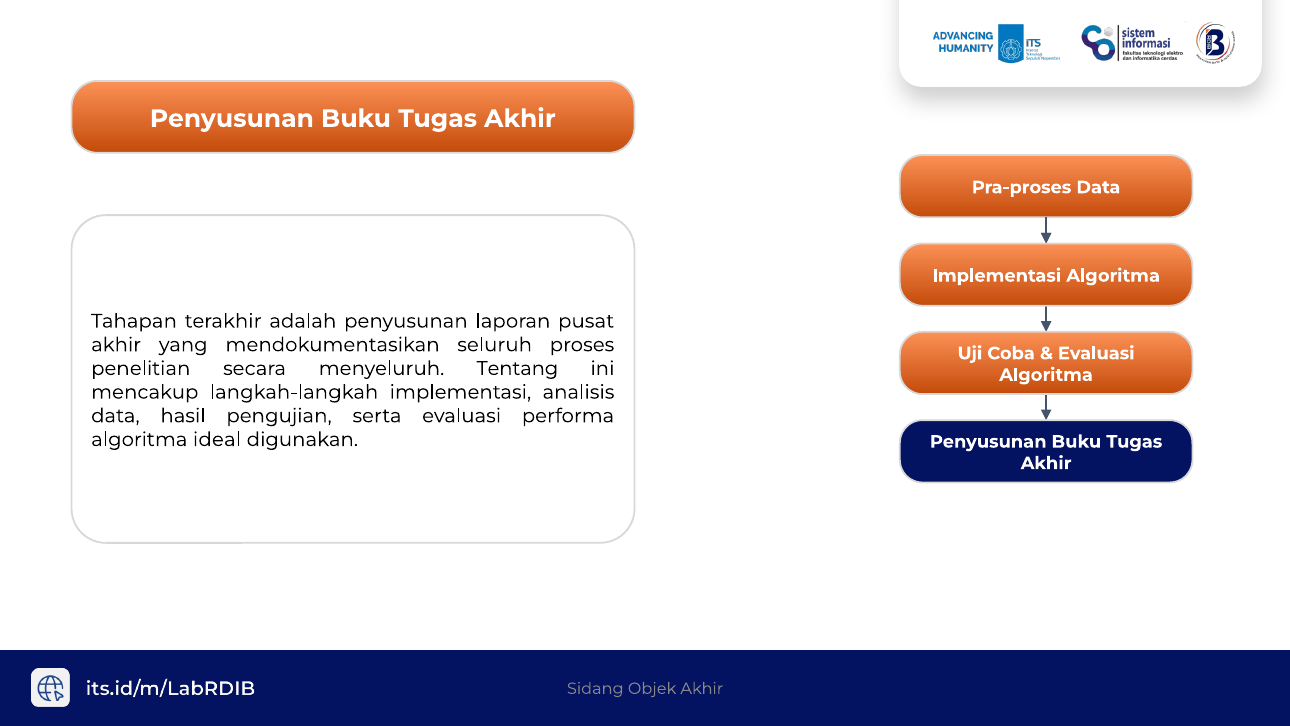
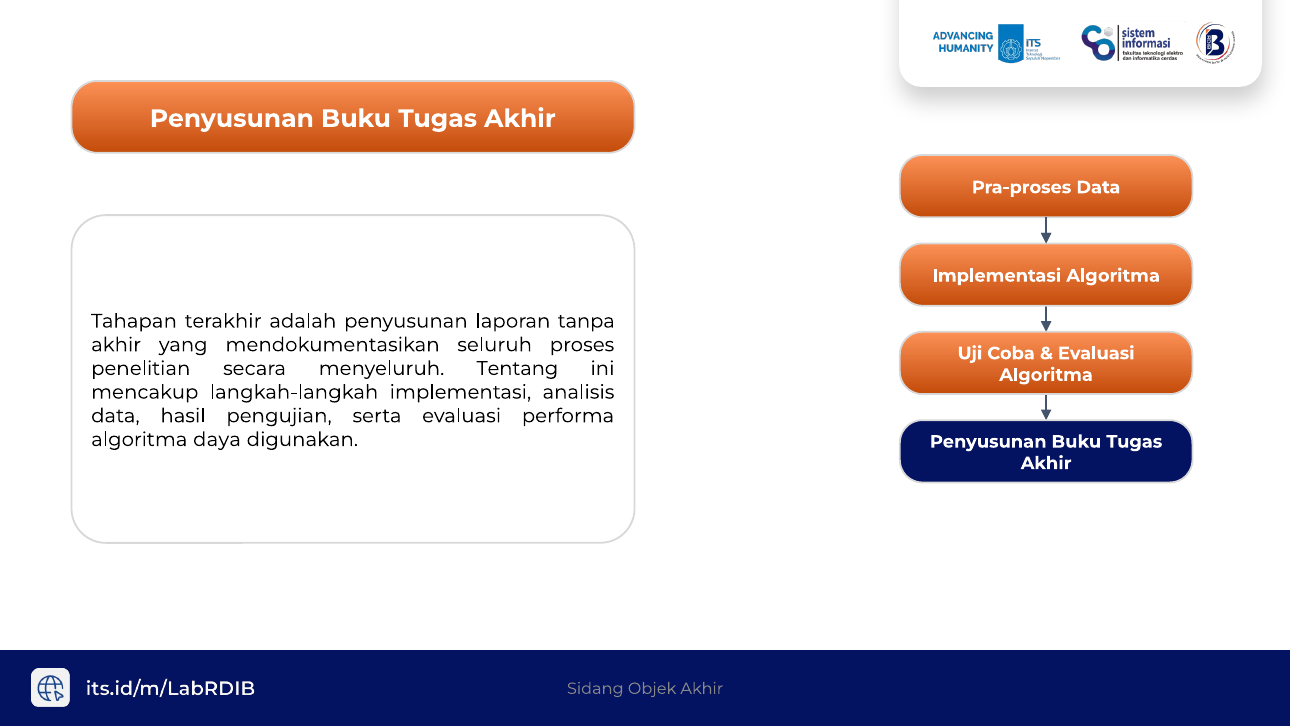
pusat: pusat -> tanpa
ideal: ideal -> daya
